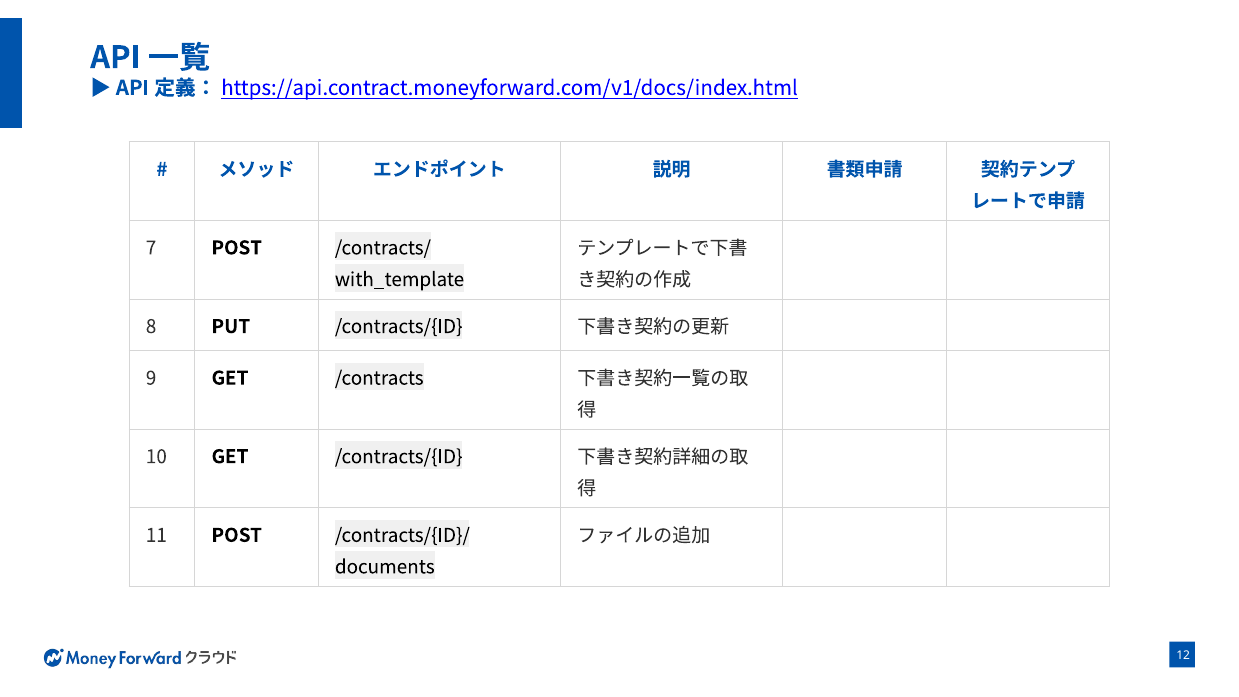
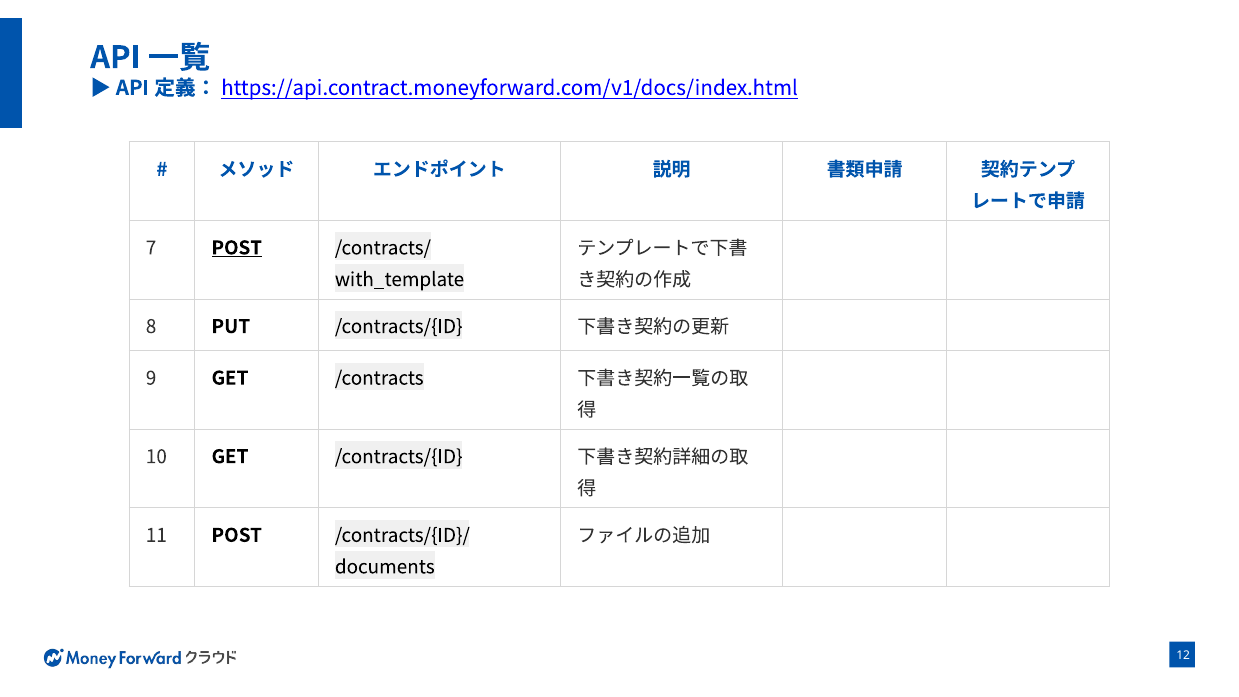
POST at (237, 248) underline: none -> present
